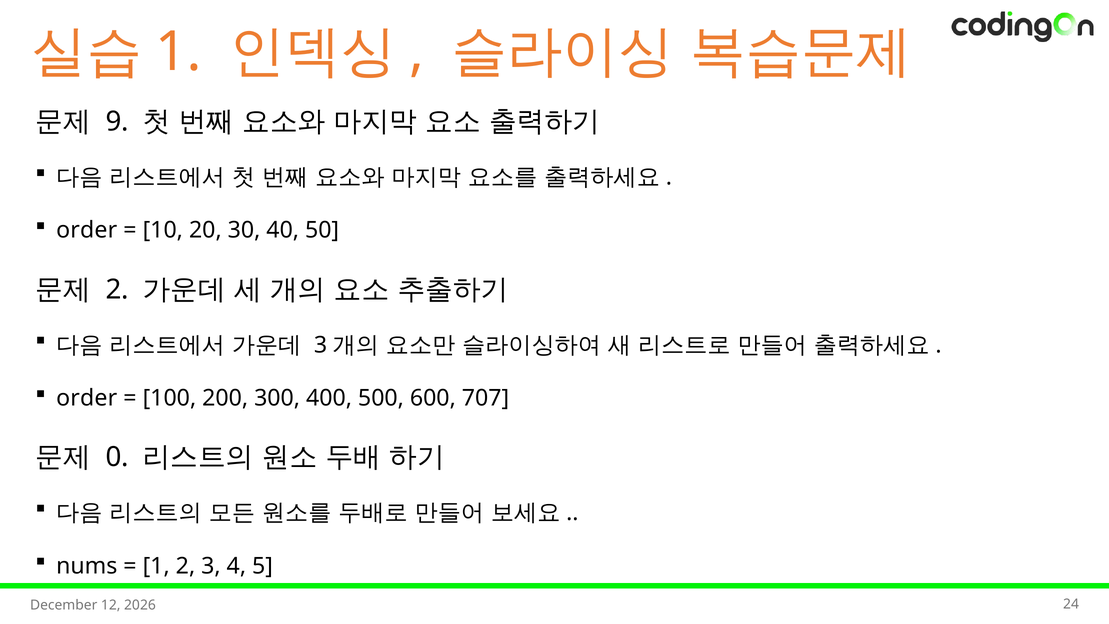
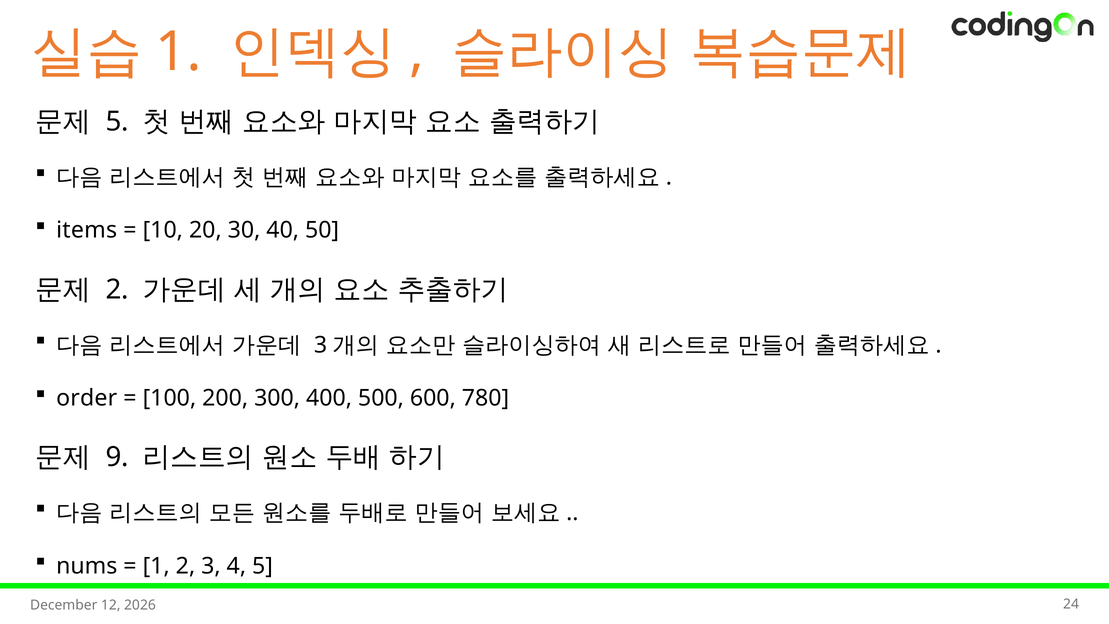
9 at (117, 122): 9 -> 5
order at (87, 230): order -> items
707: 707 -> 780
0: 0 -> 9
